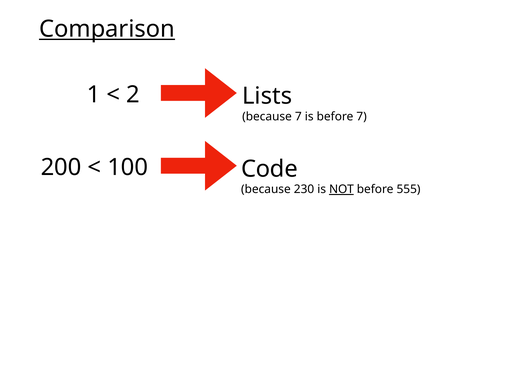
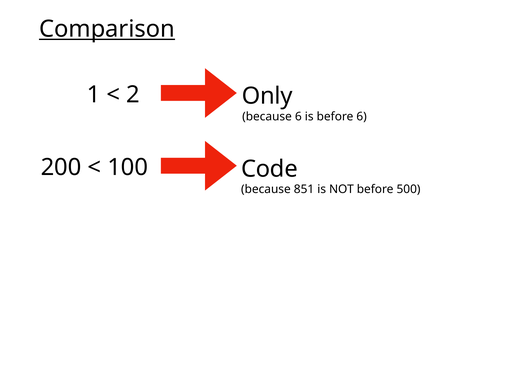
Lists: Lists -> Only
because 7: 7 -> 6
before 7: 7 -> 6
230: 230 -> 851
NOT underline: present -> none
555: 555 -> 500
